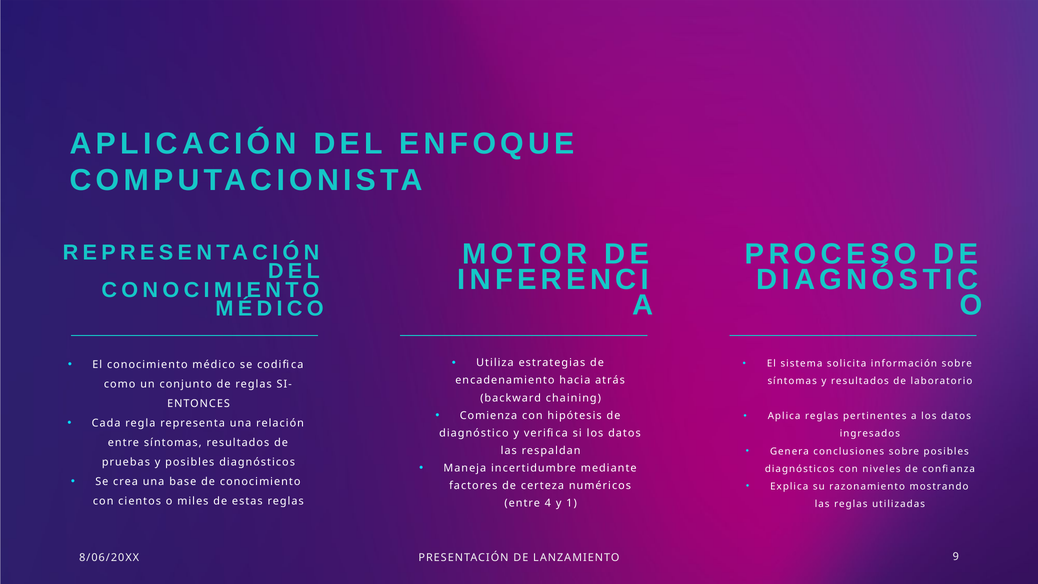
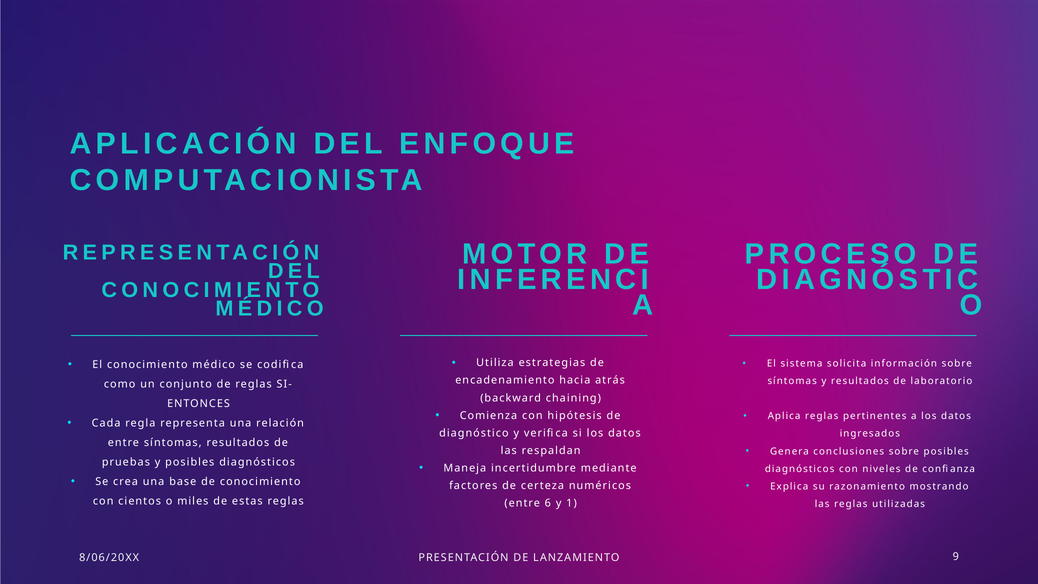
4: 4 -> 6
